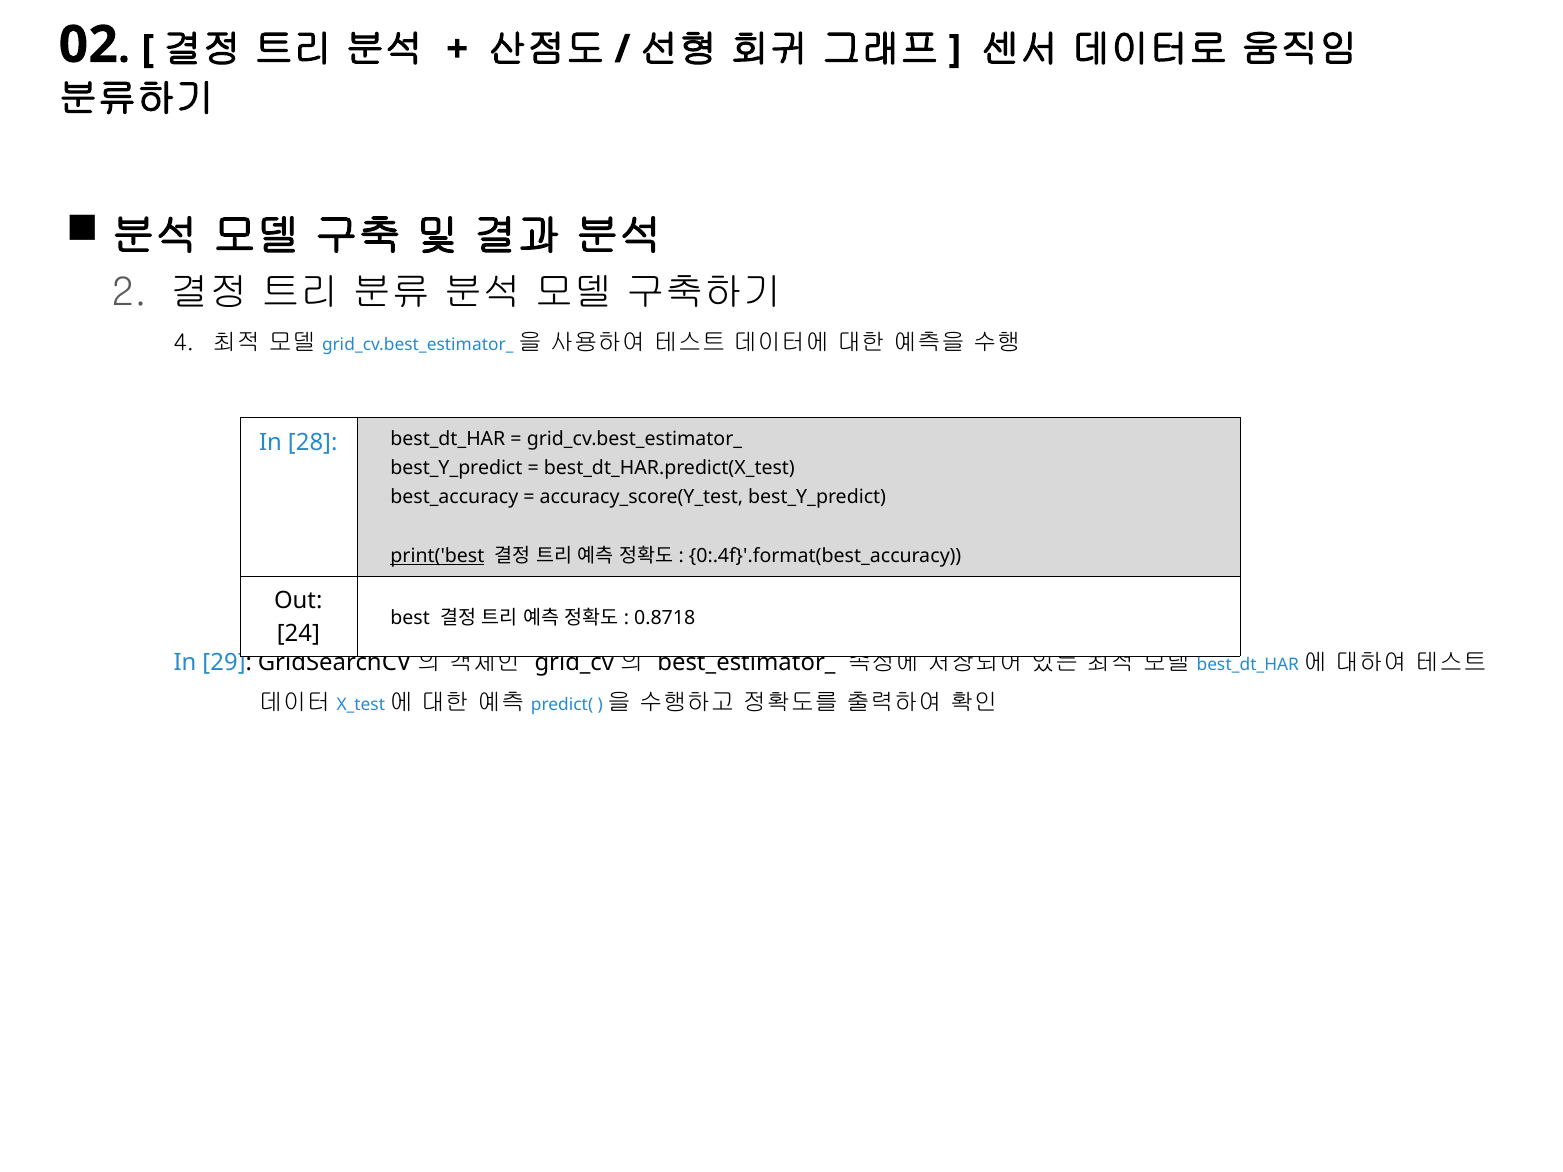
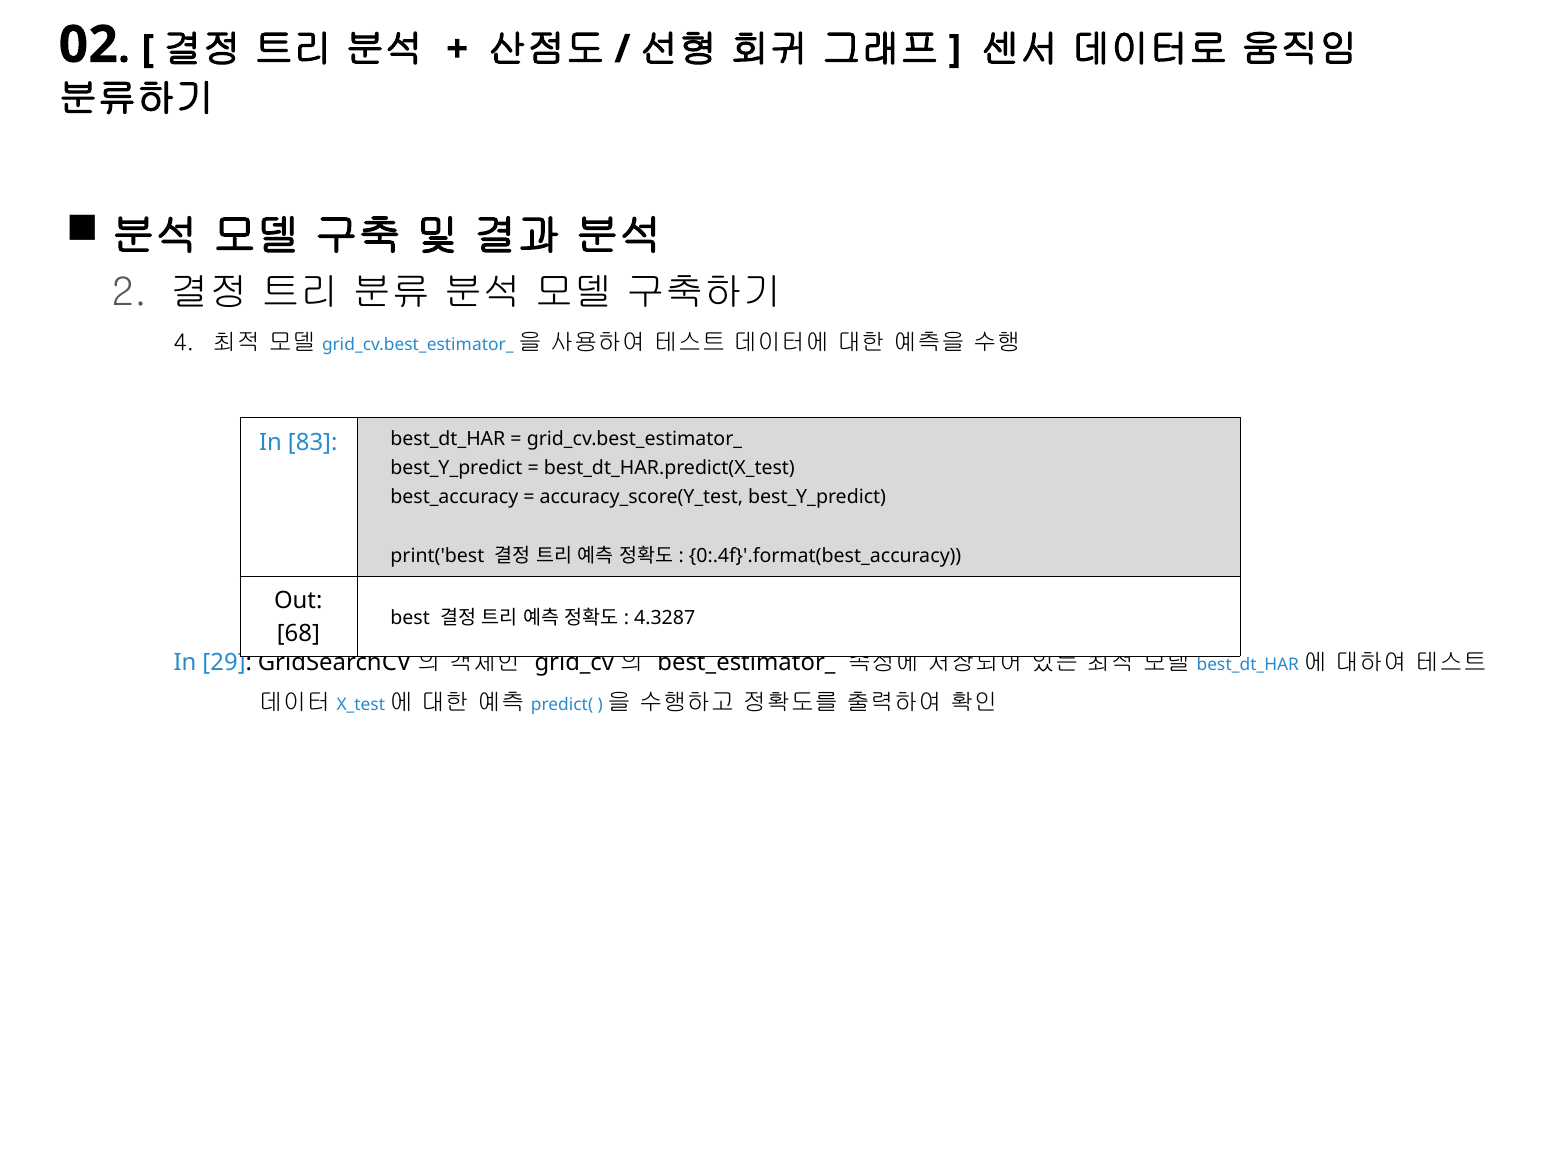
28: 28 -> 83
print('best underline: present -> none
0.8718: 0.8718 -> 4.3287
24: 24 -> 68
